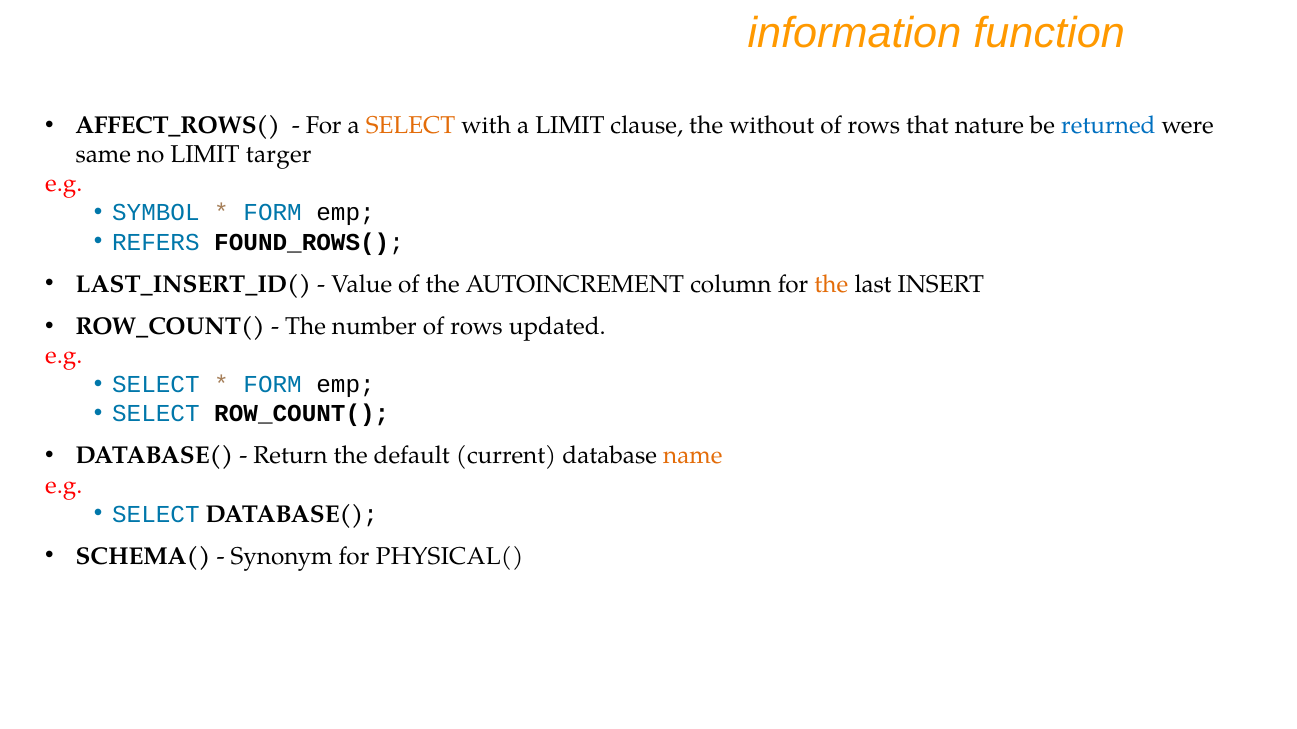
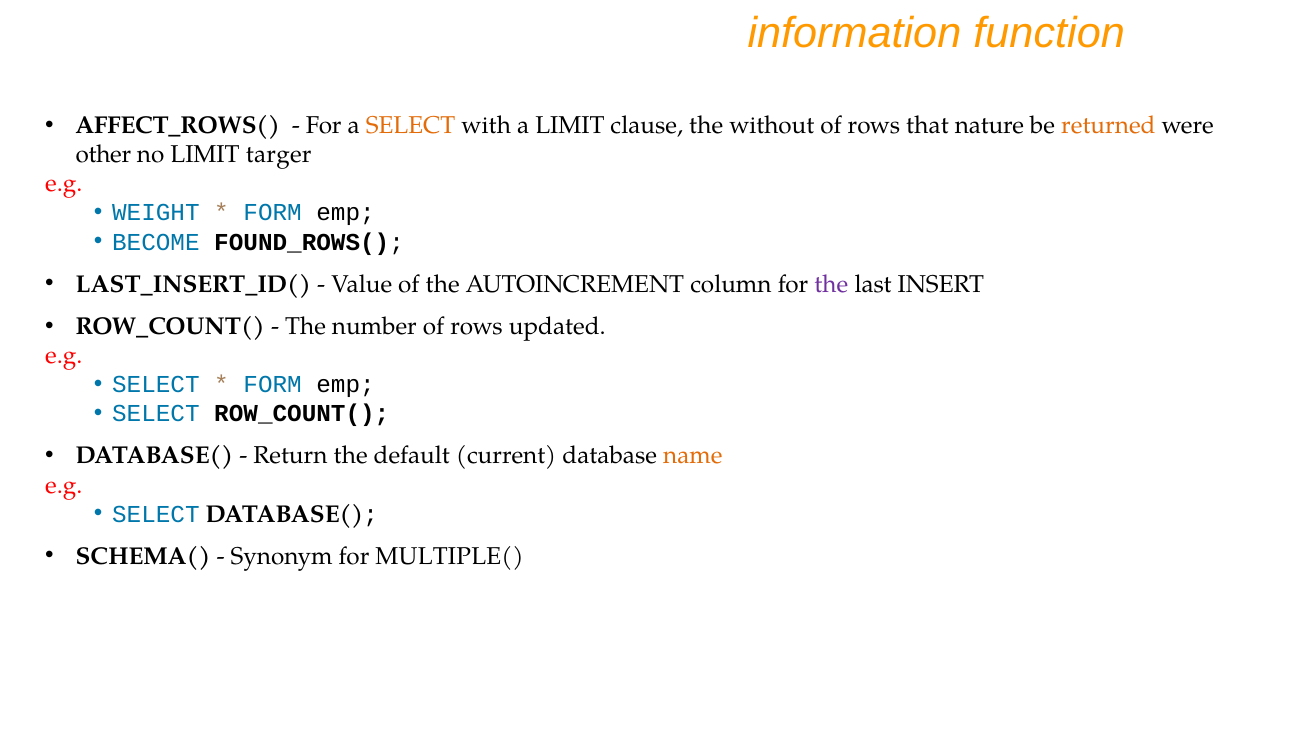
returned colour: blue -> orange
same: same -> other
SYMBOL: SYMBOL -> WEIGHT
REFERS: REFERS -> BECOME
the at (831, 284) colour: orange -> purple
PHYSICAL(: PHYSICAL( -> MULTIPLE(
